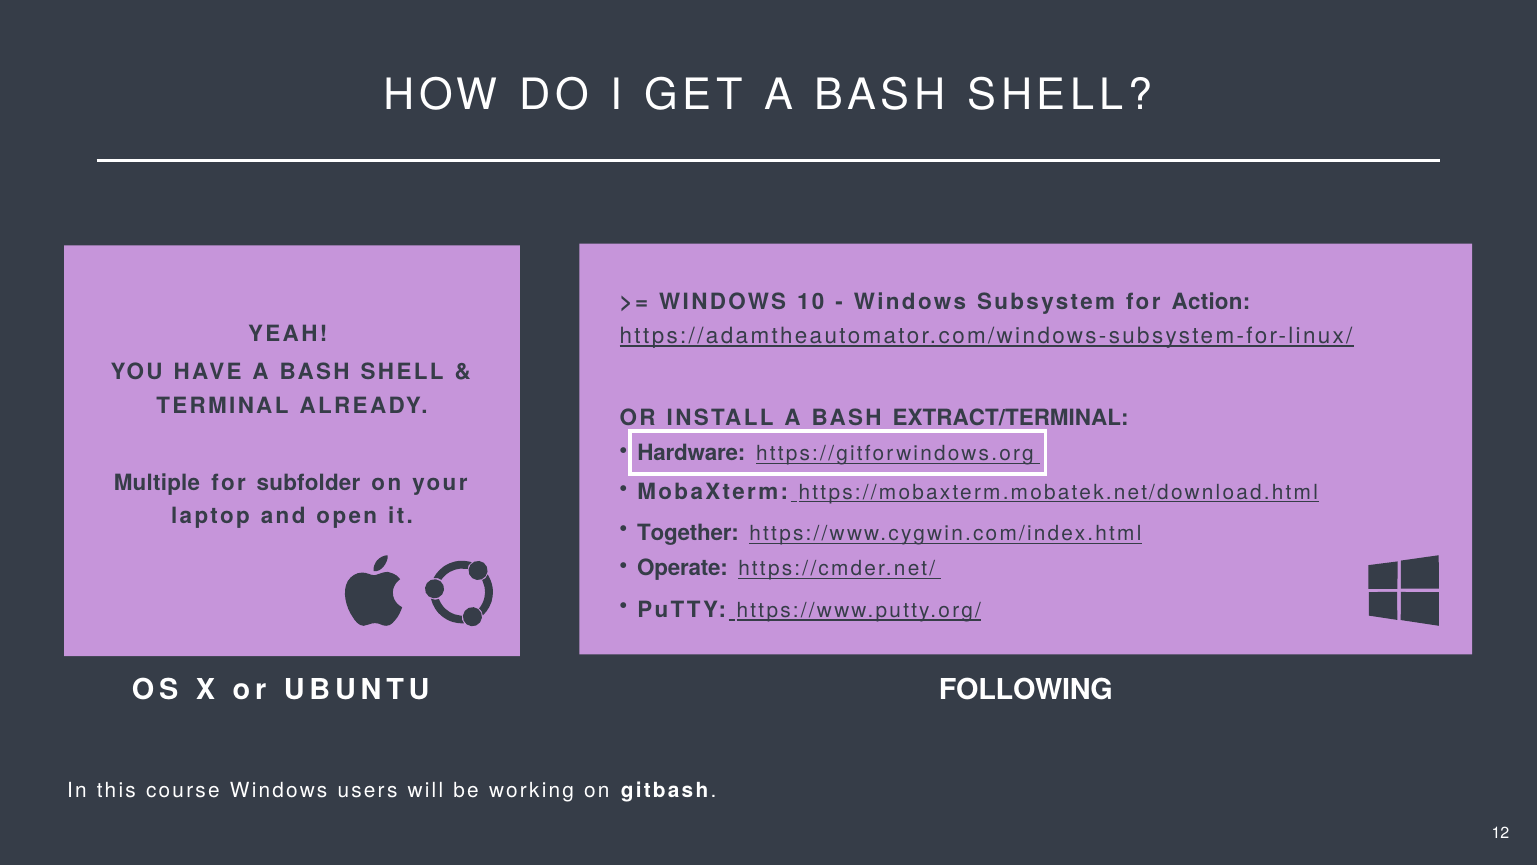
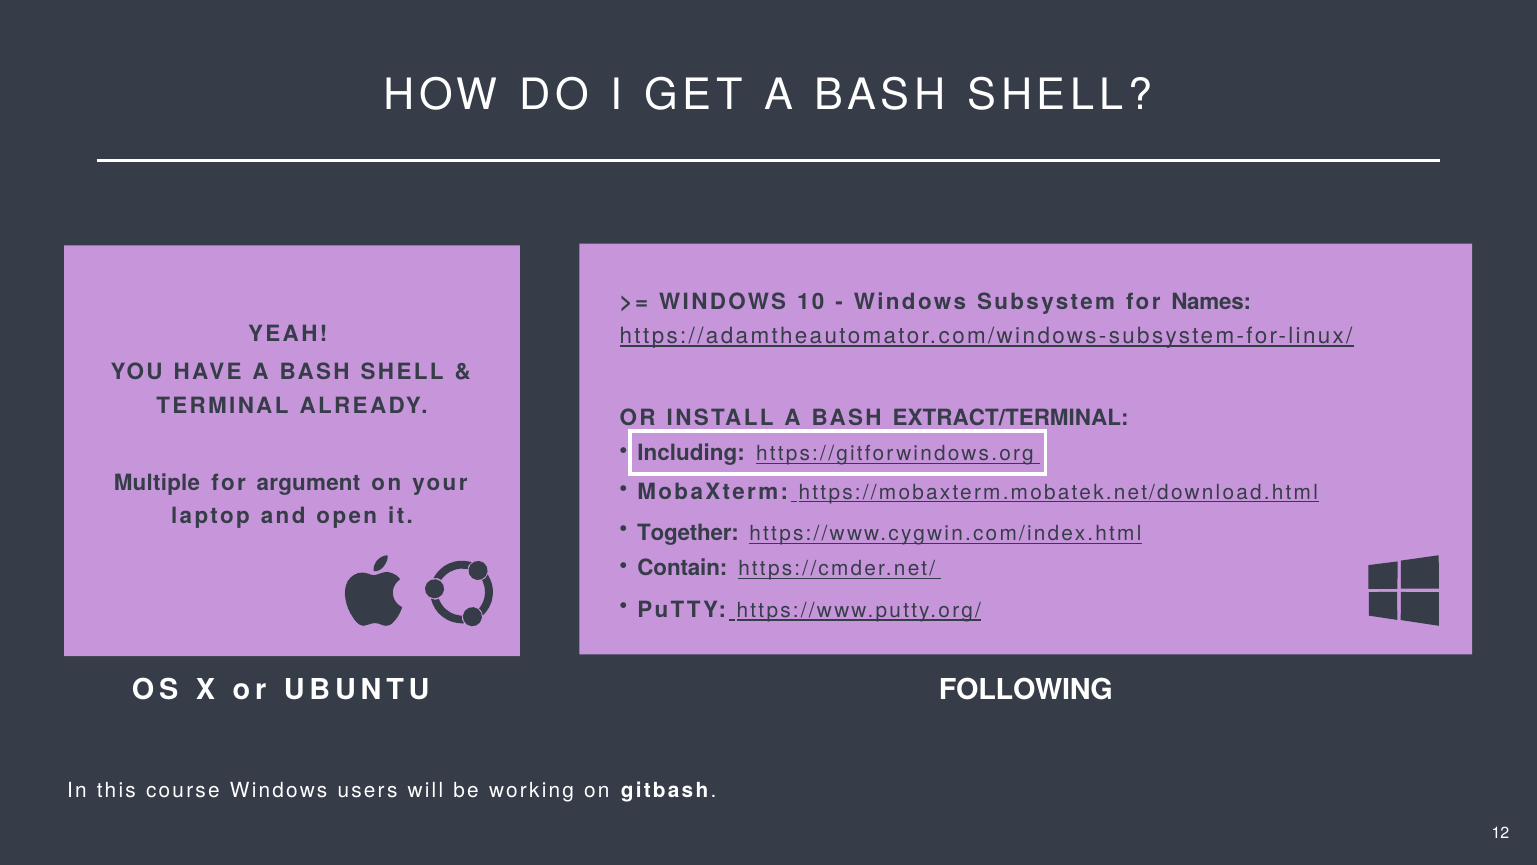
Action: Action -> Names
Hardware: Hardware -> Including
subfolder: subfolder -> argument
Operate: Operate -> Contain
